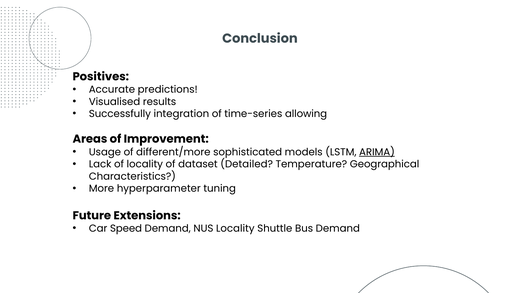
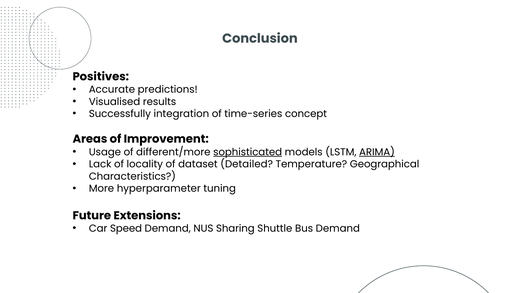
allowing: allowing -> concept
sophisticated underline: none -> present
NUS Locality: Locality -> Sharing
